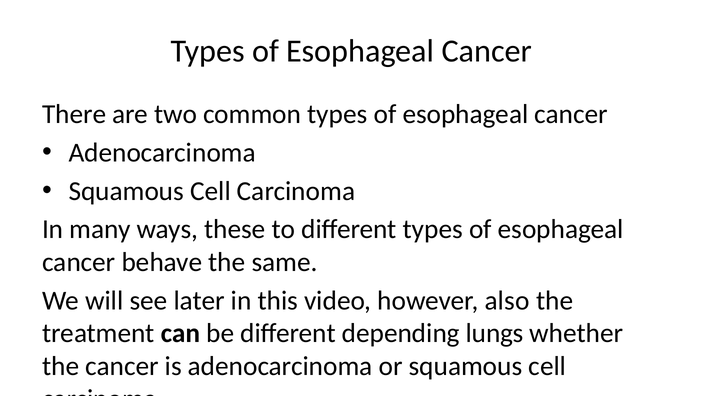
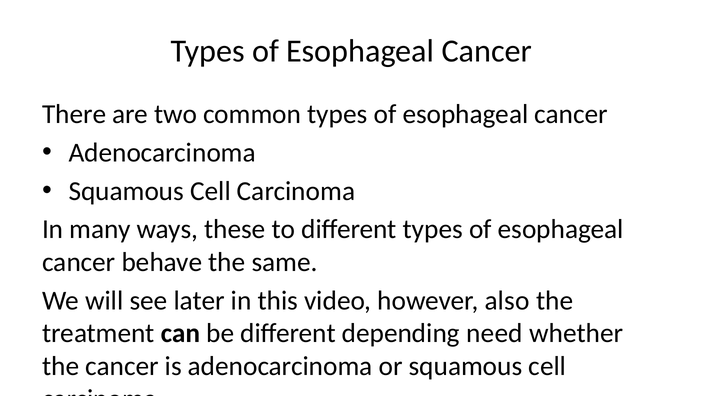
lungs: lungs -> need
